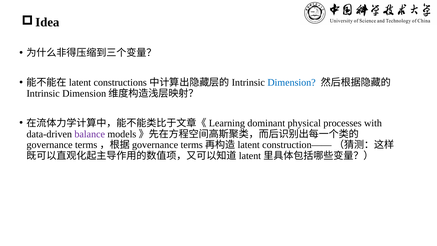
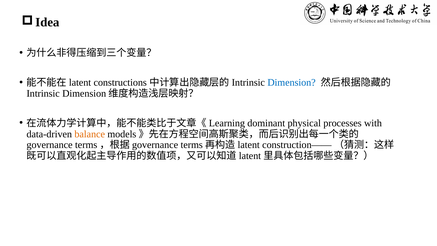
balance colour: purple -> orange
